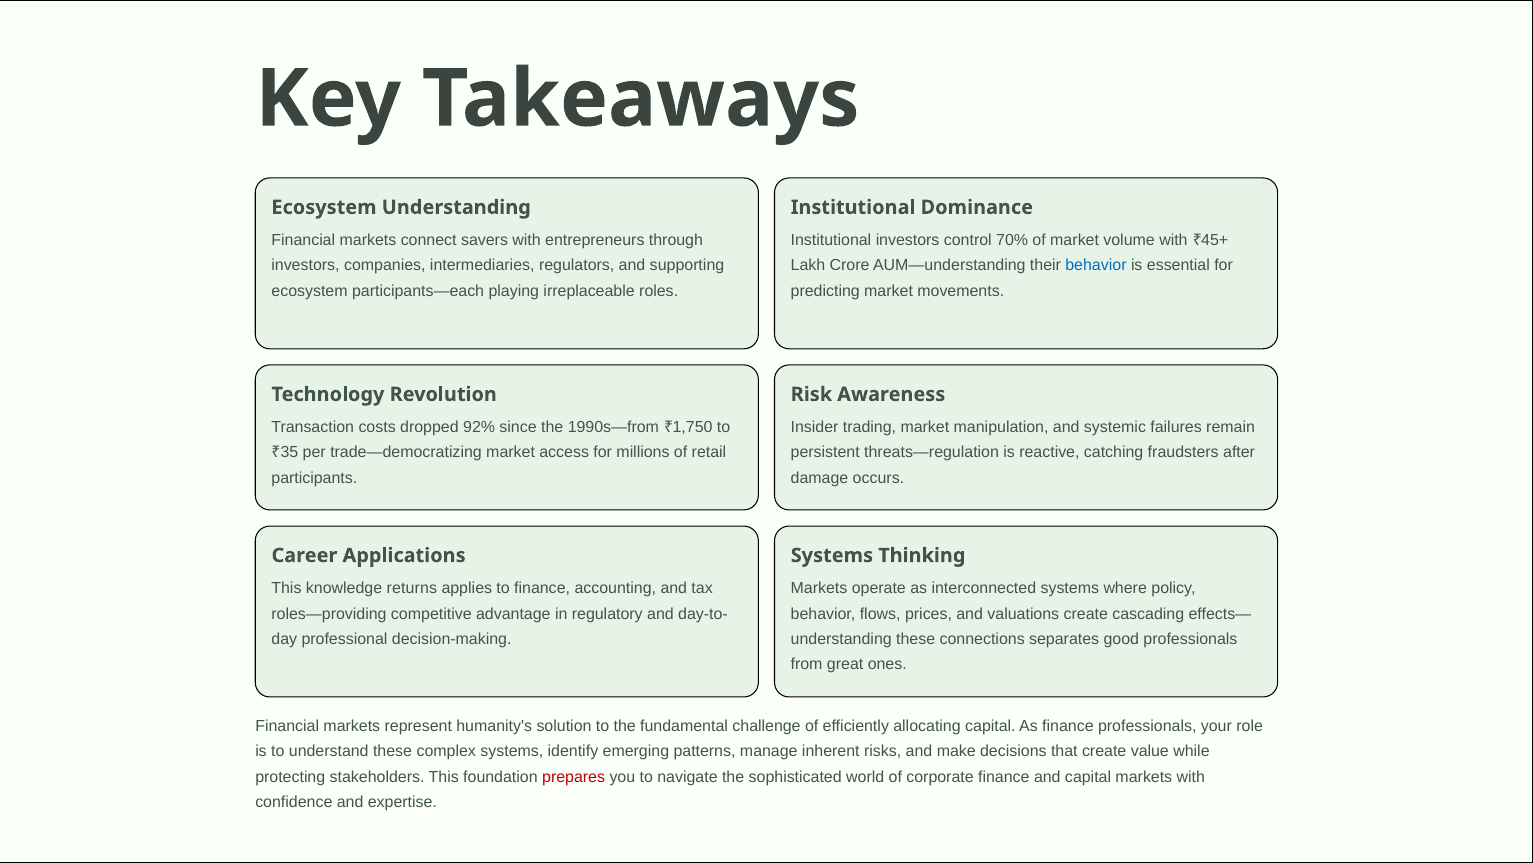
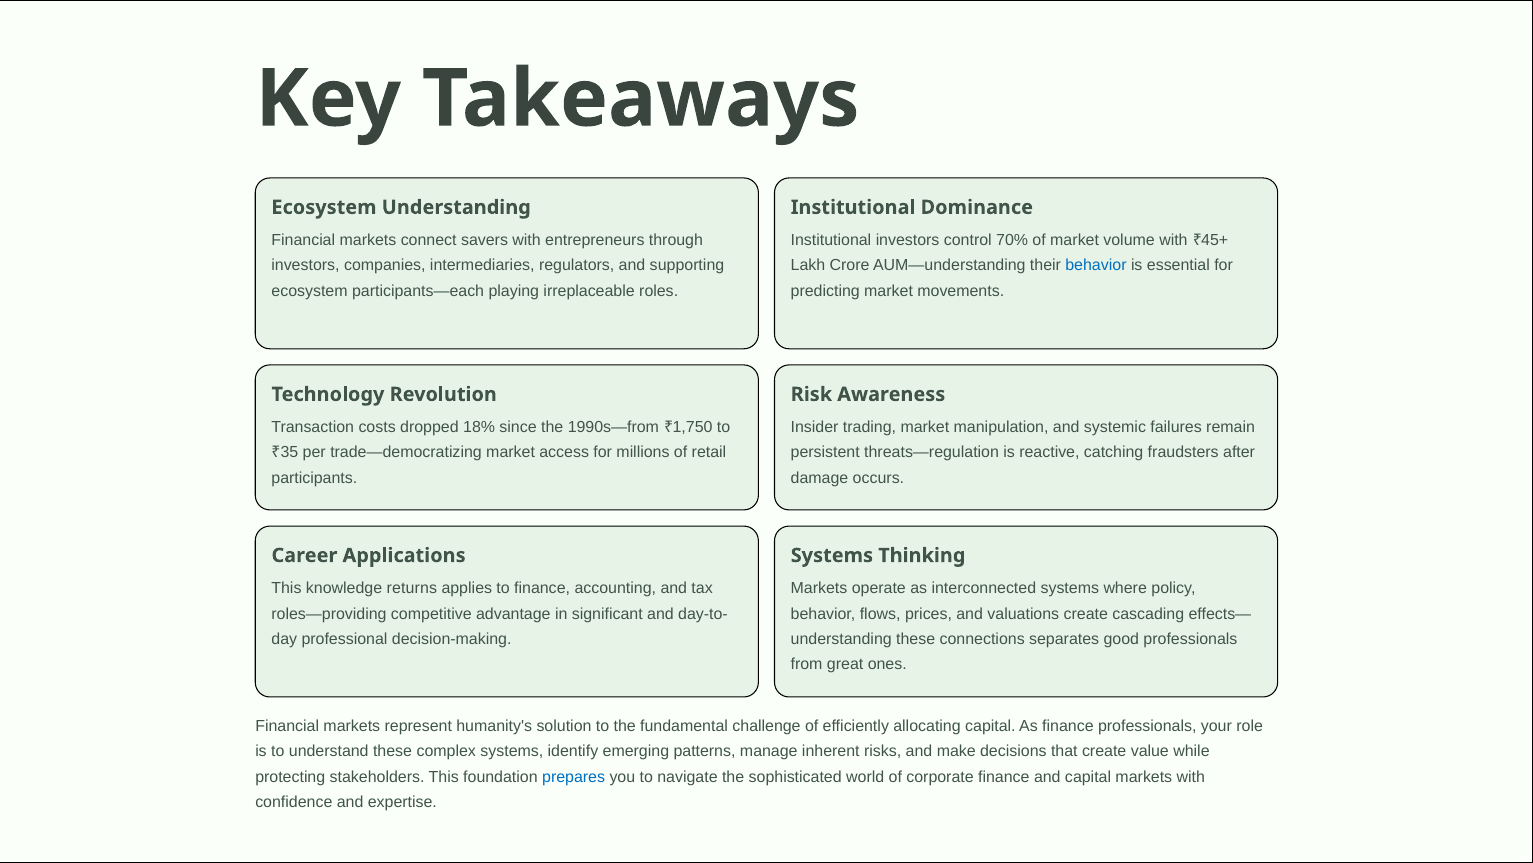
92%: 92% -> 18%
regulatory: regulatory -> significant
prepares colour: red -> blue
